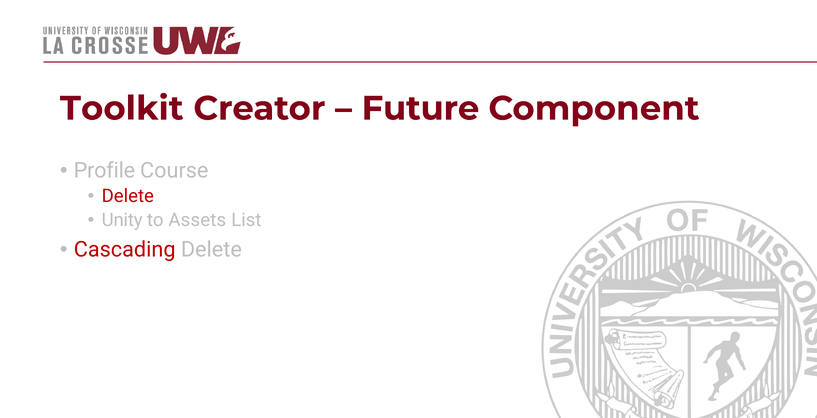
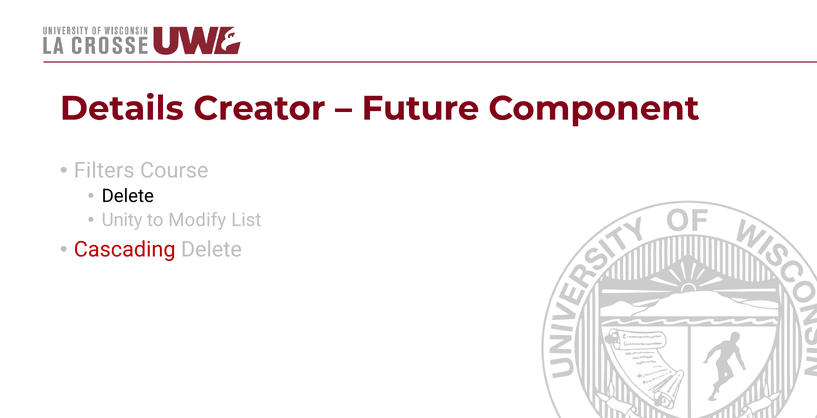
Toolkit: Toolkit -> Details
Profile: Profile -> Filters
Delete at (128, 196) colour: red -> black
Assets: Assets -> Modify
